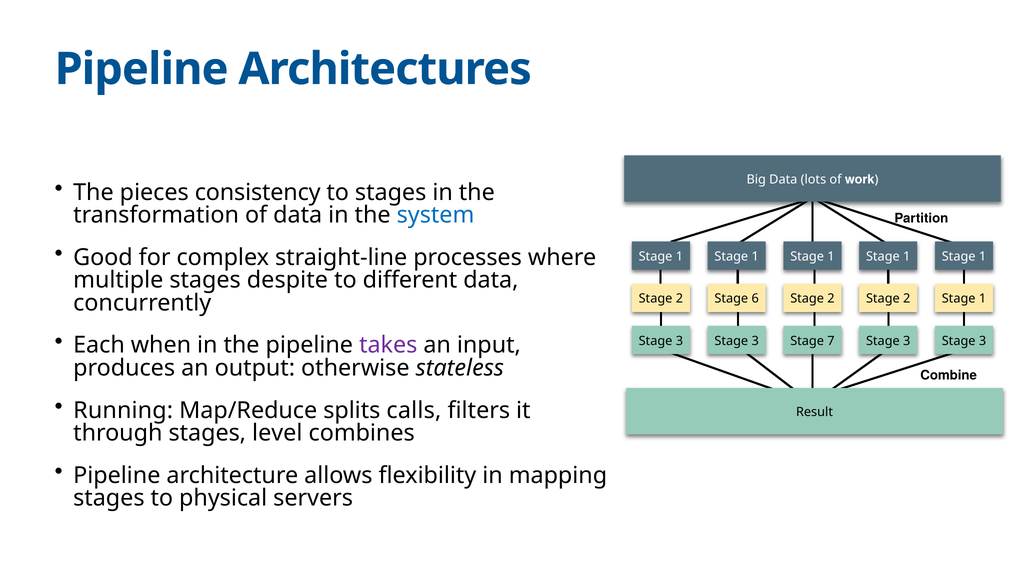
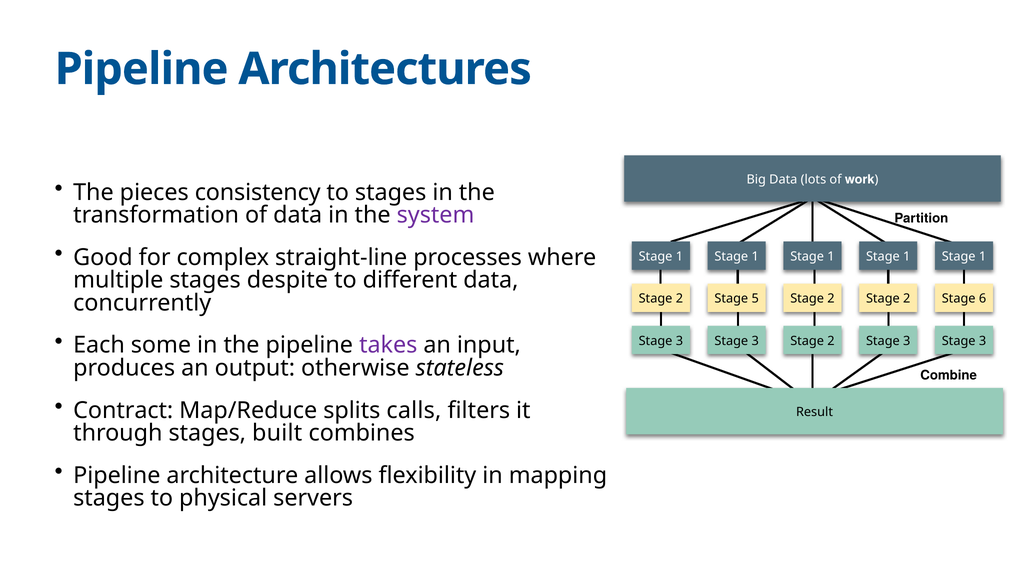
system colour: blue -> purple
6: 6 -> 5
2 Stage 1: 1 -> 6
when: when -> some
7 at (831, 341): 7 -> 2
Running: Running -> Contract
level: level -> built
